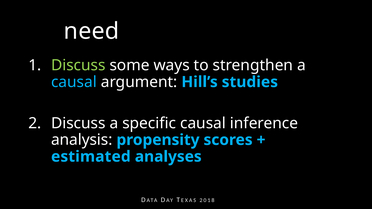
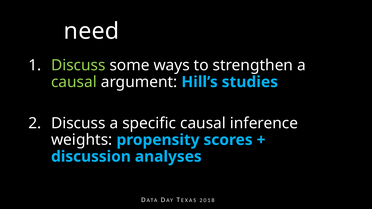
causal at (74, 82) colour: light blue -> light green
analysis: analysis -> weights
estimated: estimated -> discussion
